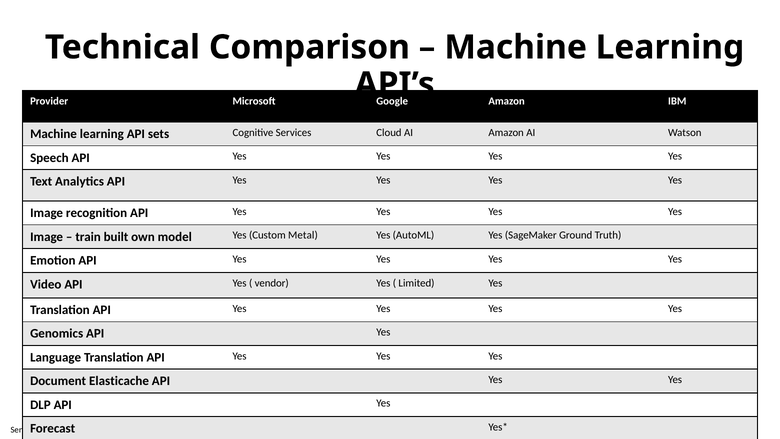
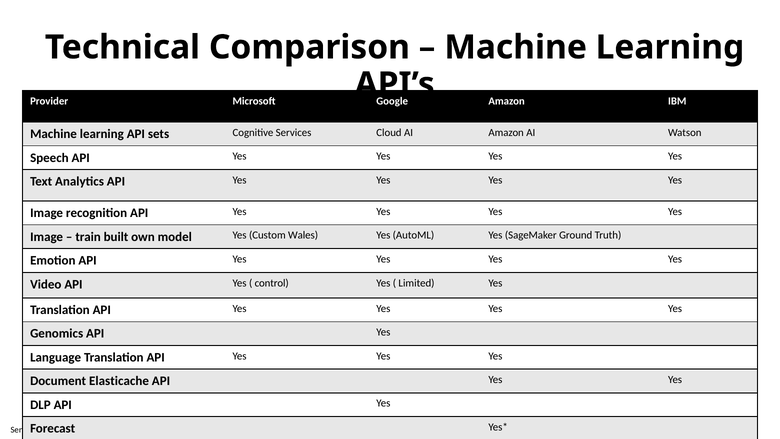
Metal: Metal -> Wales
vendor: vendor -> control
